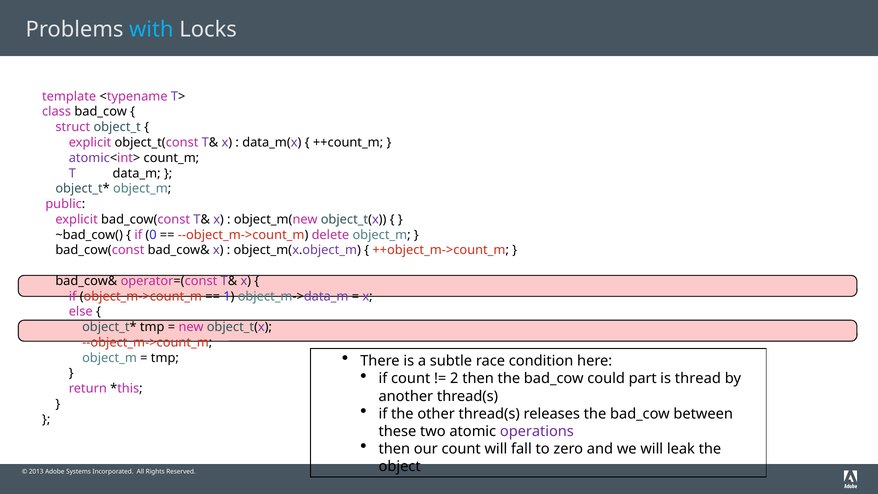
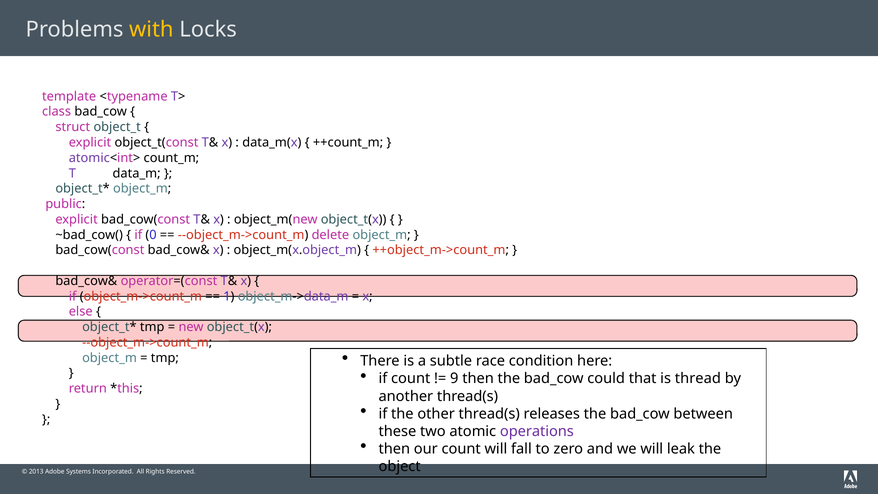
with colour: light blue -> yellow
2: 2 -> 9
part: part -> that
